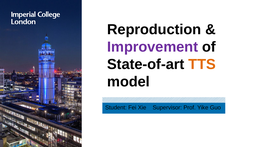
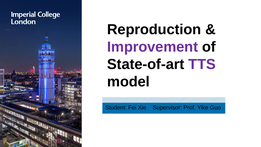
TTS colour: orange -> purple
